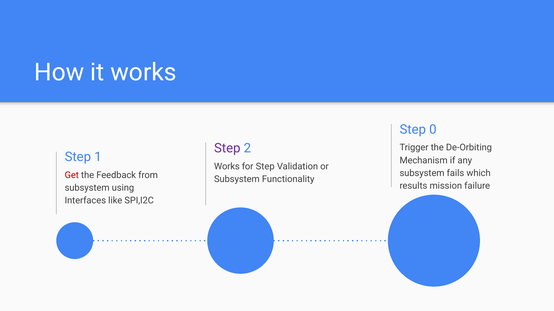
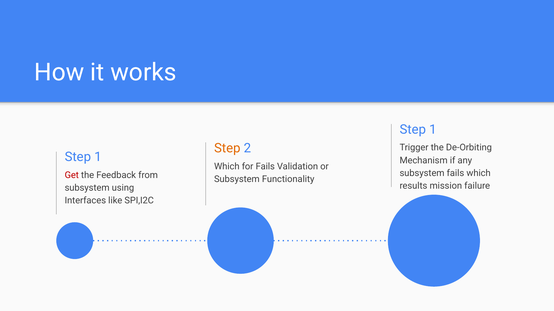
0 at (433, 130): 0 -> 1
Step at (227, 149) colour: purple -> orange
Works at (227, 167): Works -> Which
for Step: Step -> Fails
